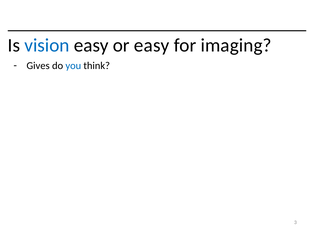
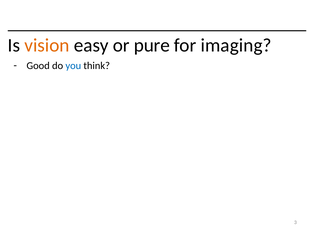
vision colour: blue -> orange
or easy: easy -> pure
Gives: Gives -> Good
